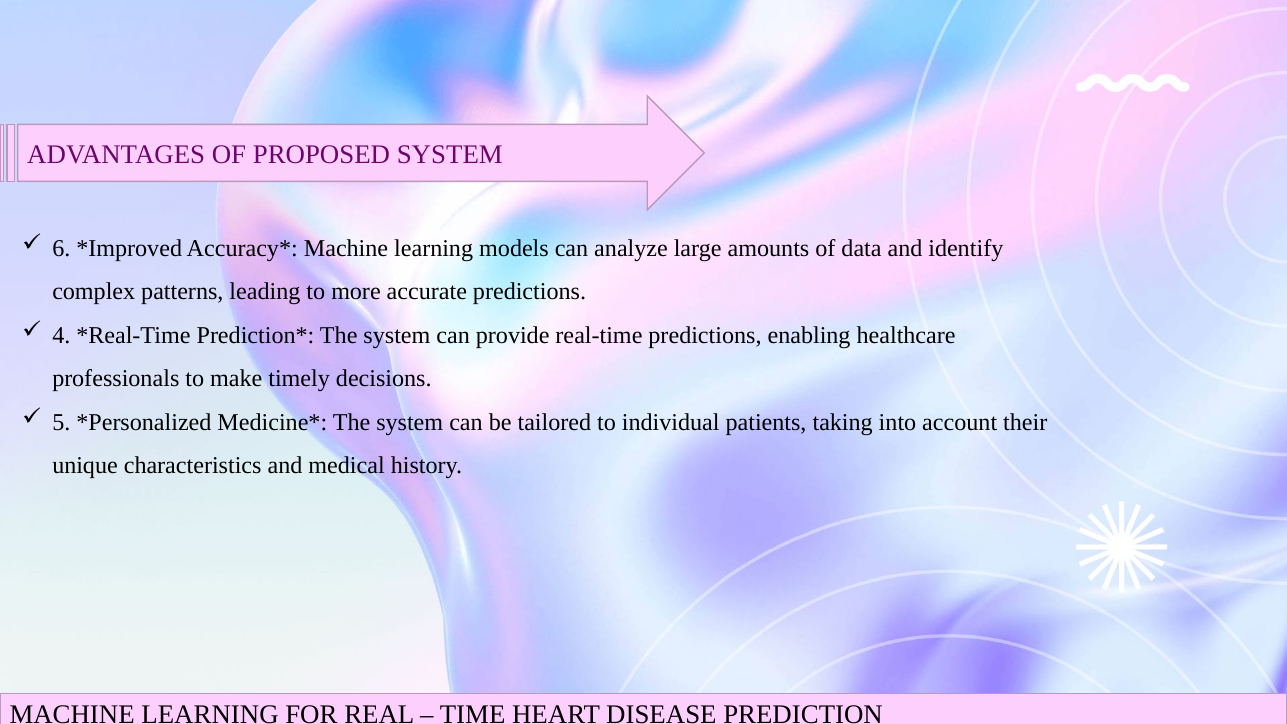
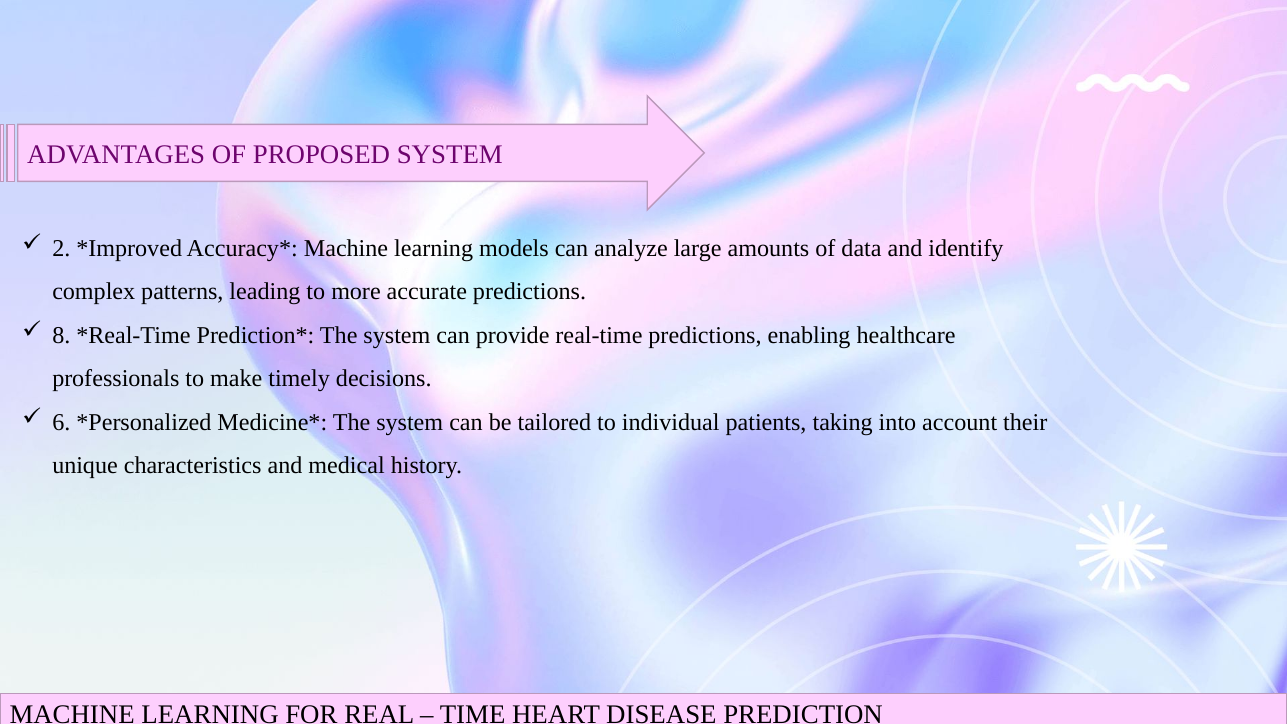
6: 6 -> 2
4: 4 -> 8
5: 5 -> 6
